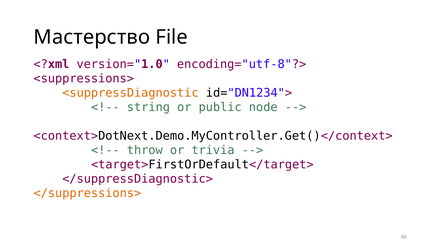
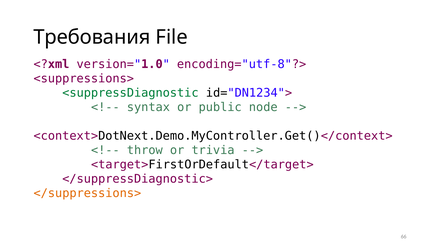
Мастерство: Мастерство -> Требования
<suppressDiagnostic colour: orange -> green
string: string -> syntax
